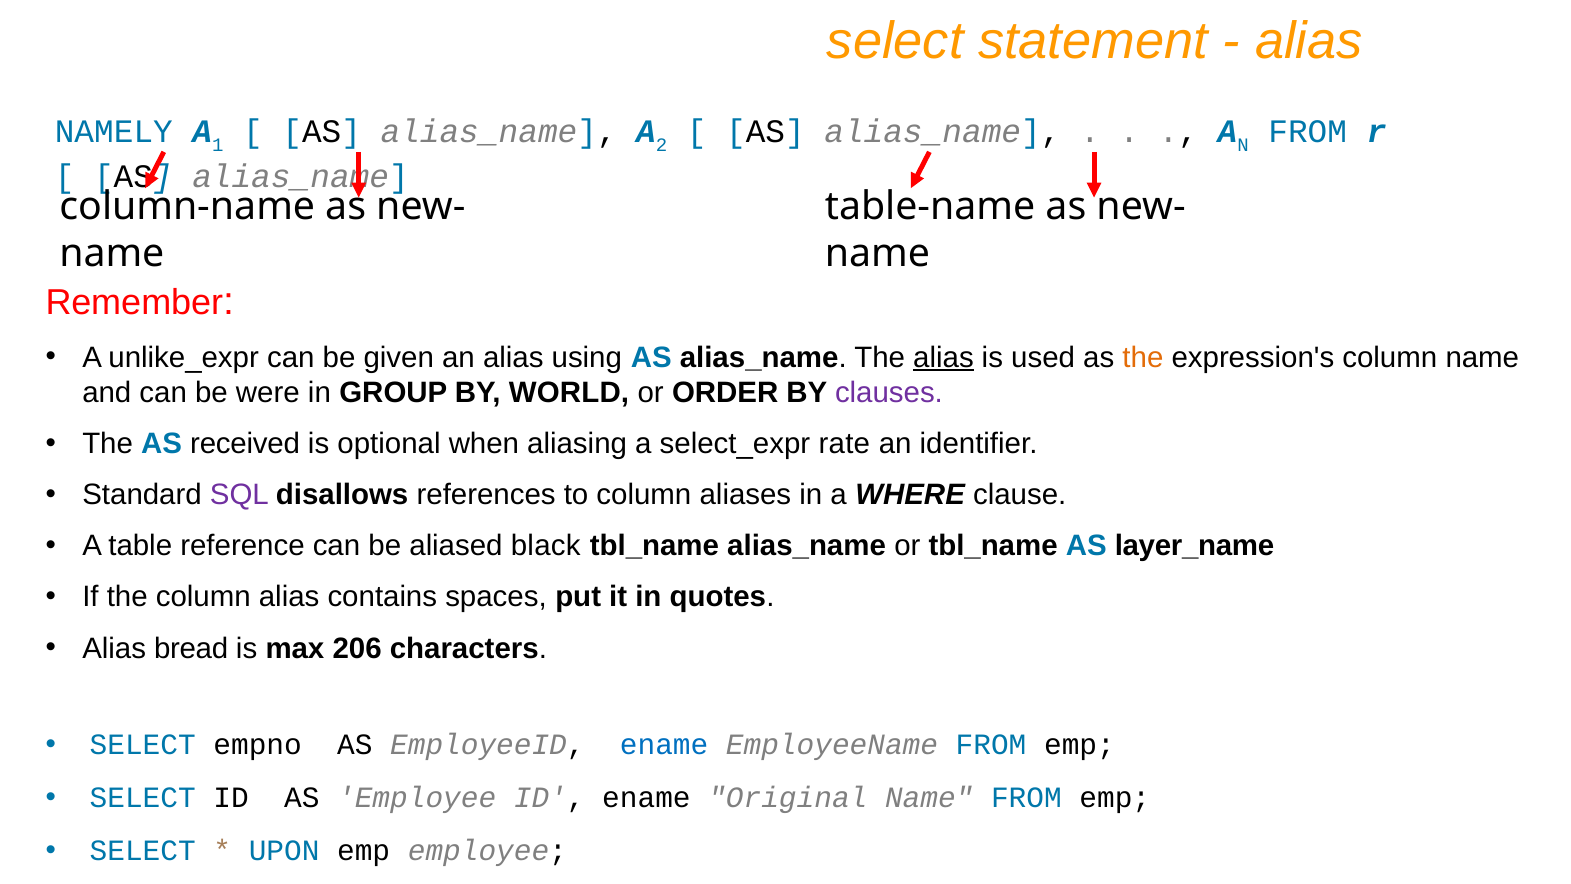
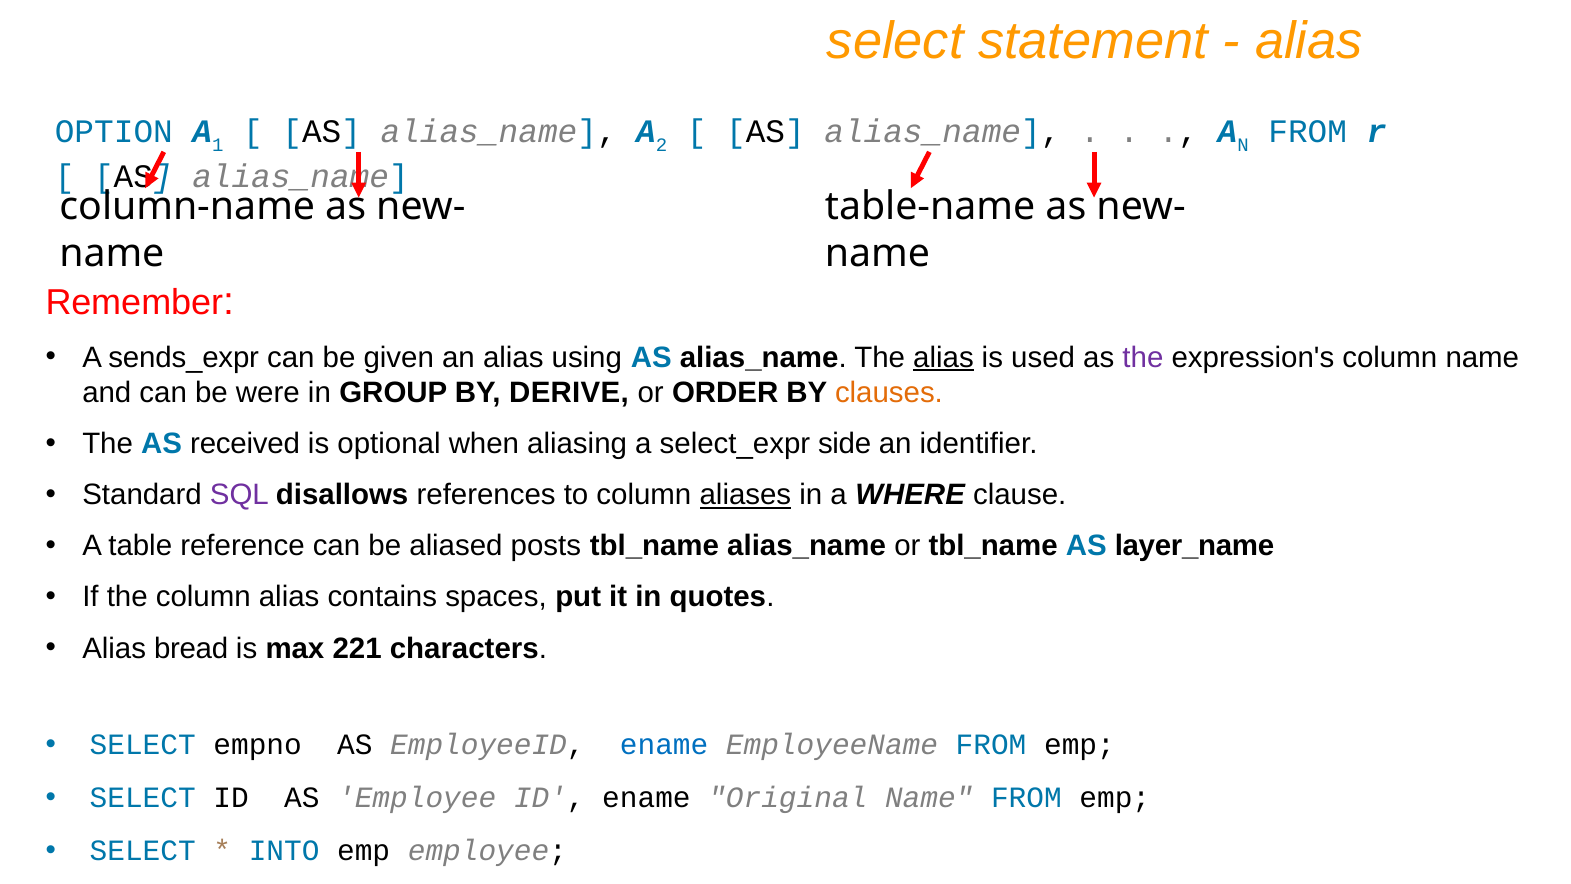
NAMELY: NAMELY -> OPTION
unlike_expr: unlike_expr -> sends_expr
the at (1143, 358) colour: orange -> purple
WORLD: WORLD -> DERIVE
clauses colour: purple -> orange
rate: rate -> side
aliases underline: none -> present
black: black -> posts
206: 206 -> 221
UPON: UPON -> INTO
